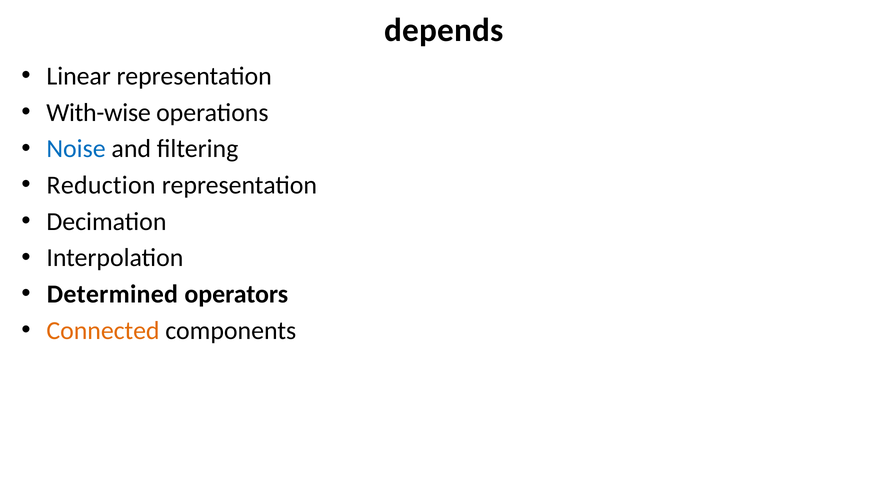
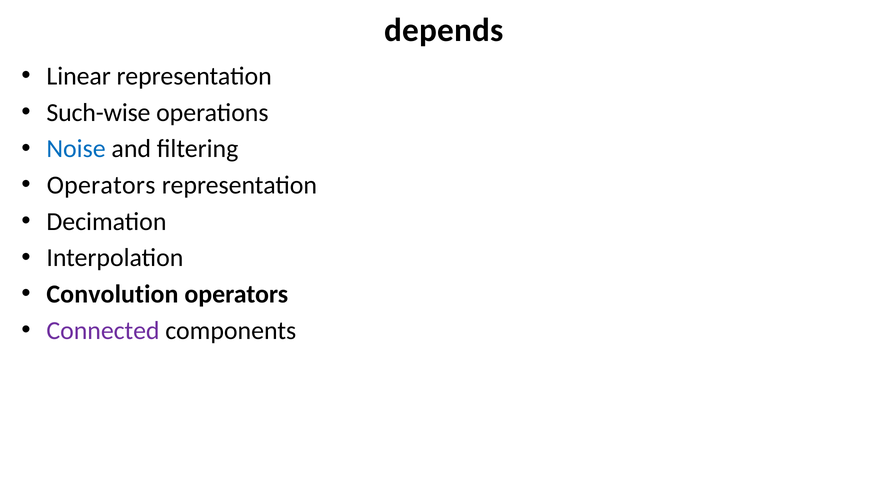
With-wise: With-wise -> Such-wise
Reduction at (101, 185): Reduction -> Operators
Determined: Determined -> Convolution
Connected colour: orange -> purple
